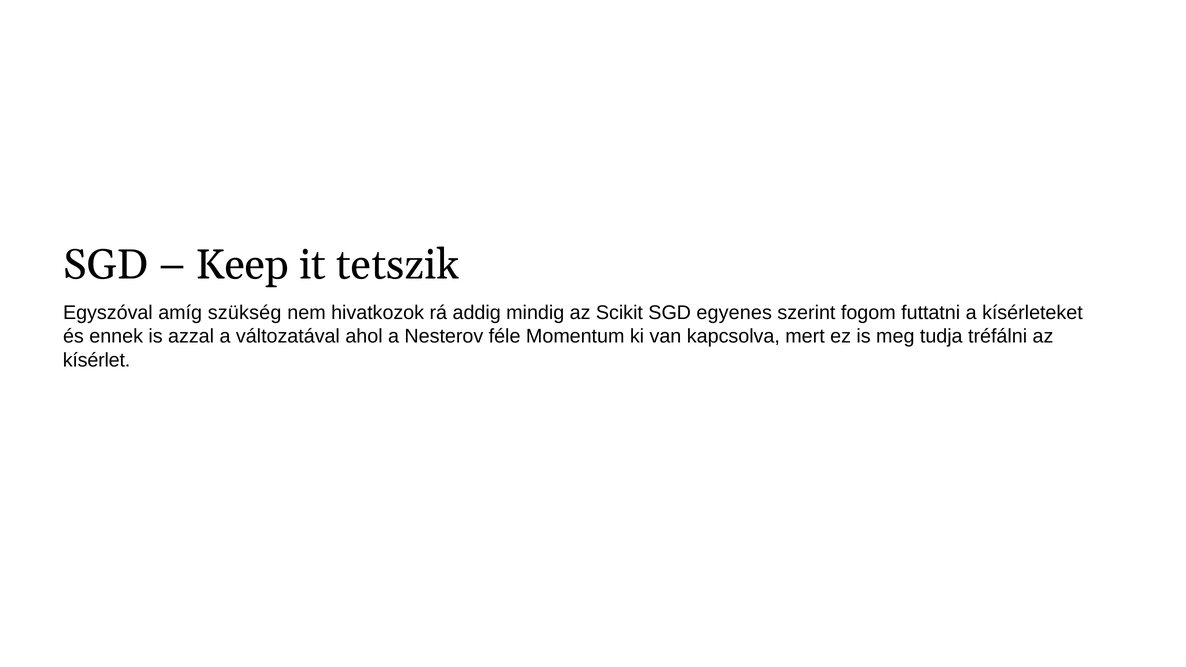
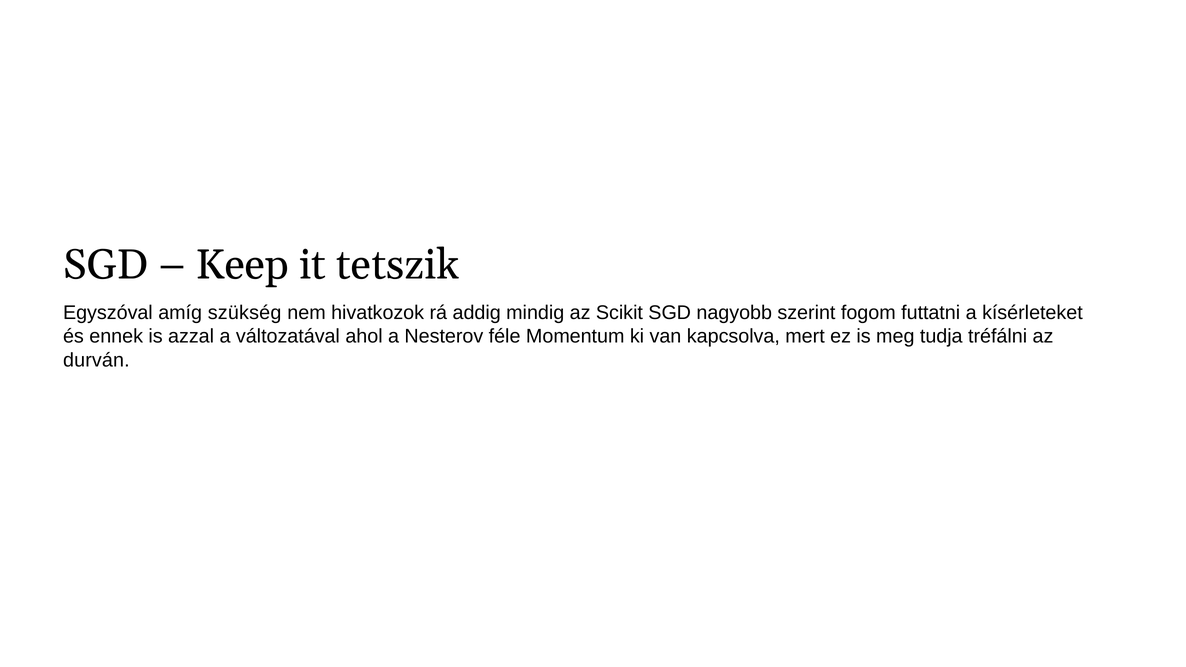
egyenes: egyenes -> nagyobb
kísérlet: kísérlet -> durván
